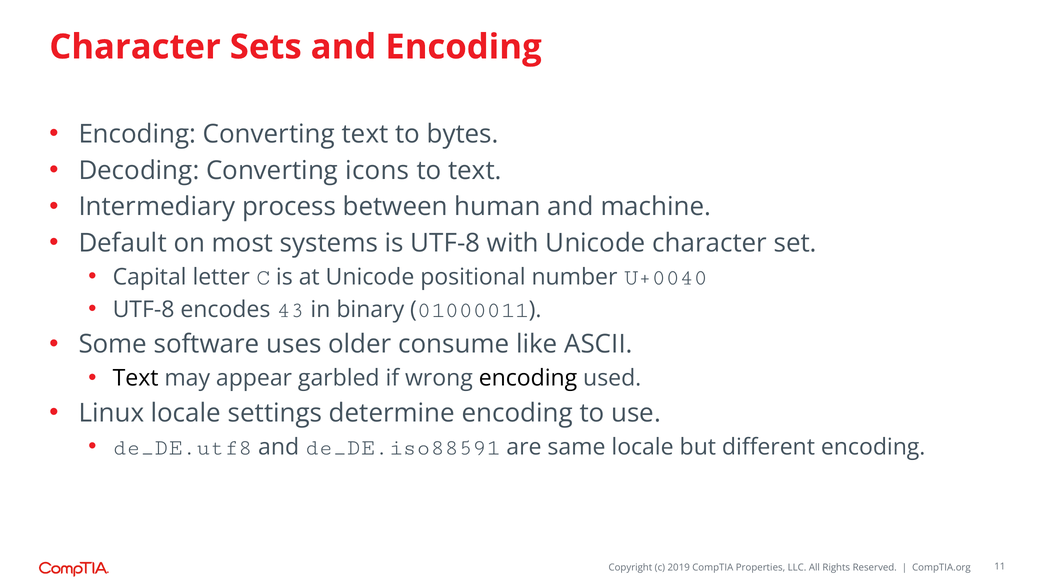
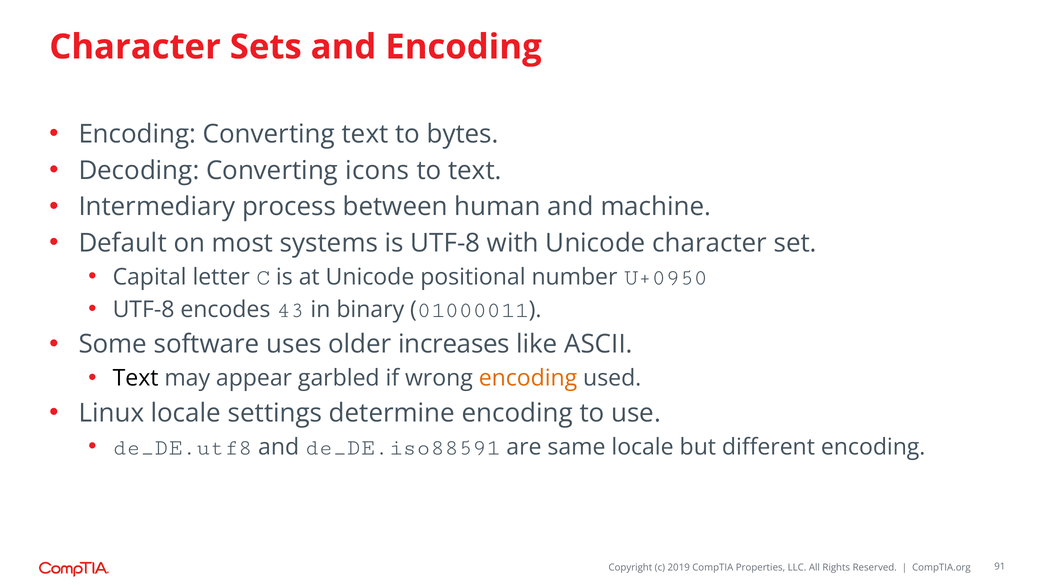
U+0040: U+0040 -> U+0950
consume: consume -> increases
encoding at (528, 378) colour: black -> orange
11: 11 -> 91
